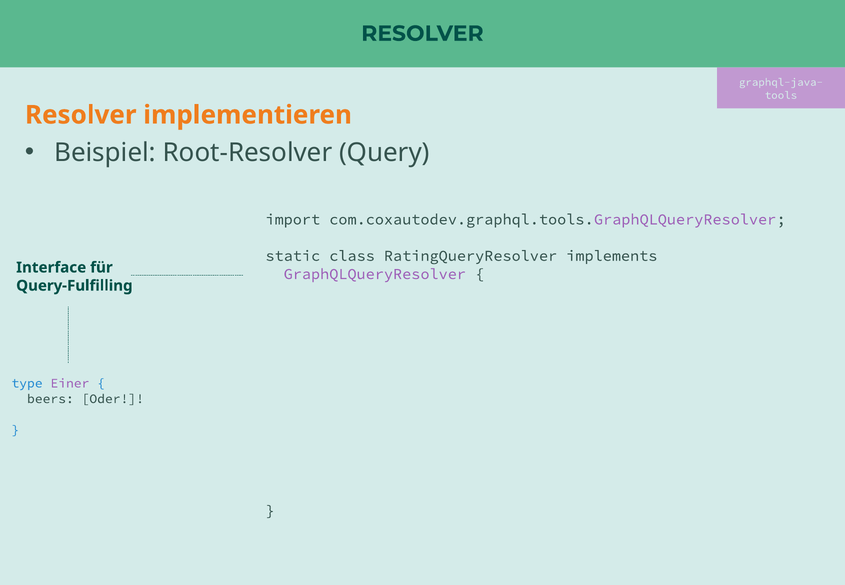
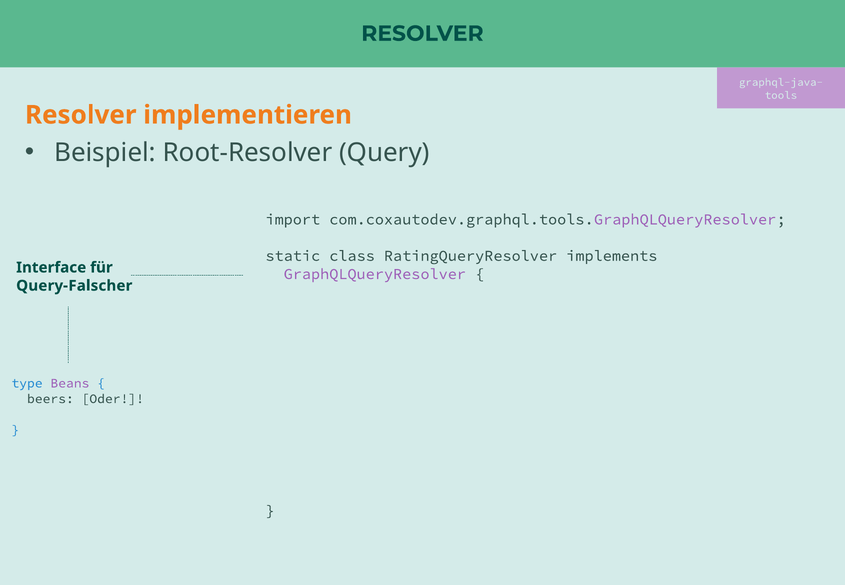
Query-Fulfilling: Query-Fulfilling -> Query-Falscher
Einer: Einer -> Beans
